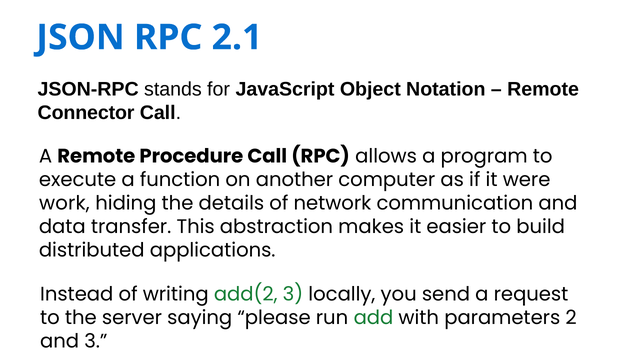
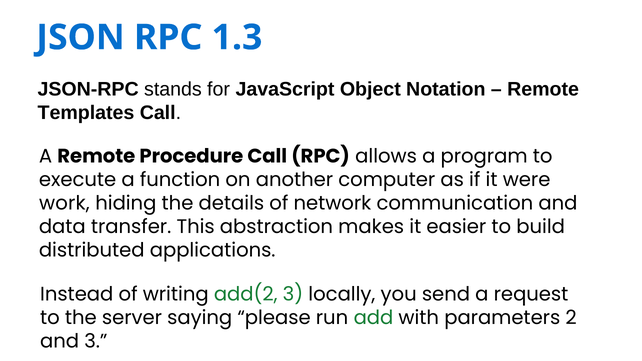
2.1: 2.1 -> 1.3
Connector: Connector -> Templates
